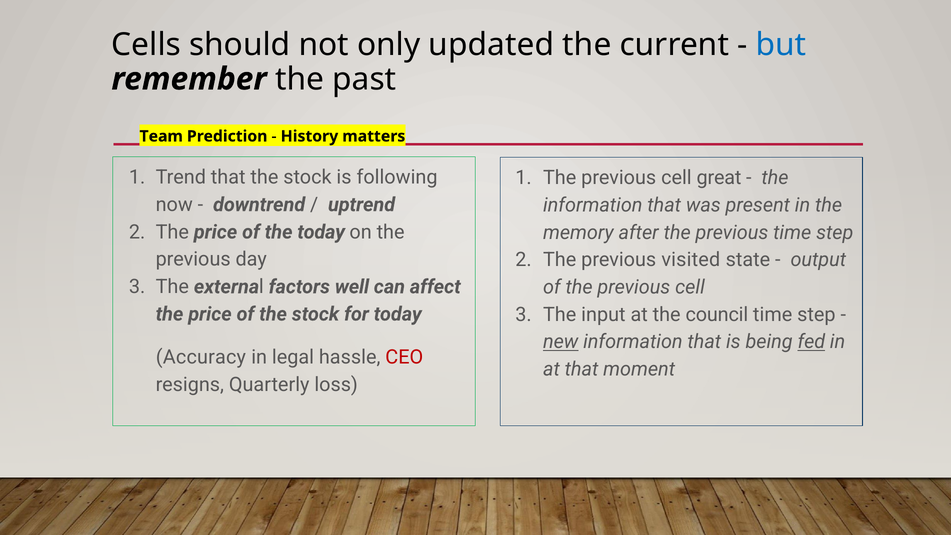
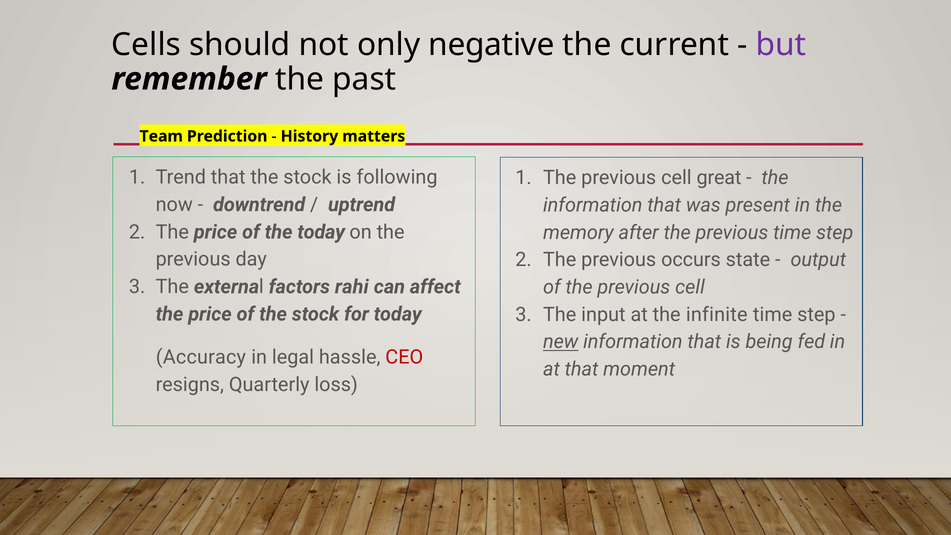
updated: updated -> negative
but colour: blue -> purple
visited: visited -> occurs
well: well -> rahi
council: council -> infinite
fed underline: present -> none
